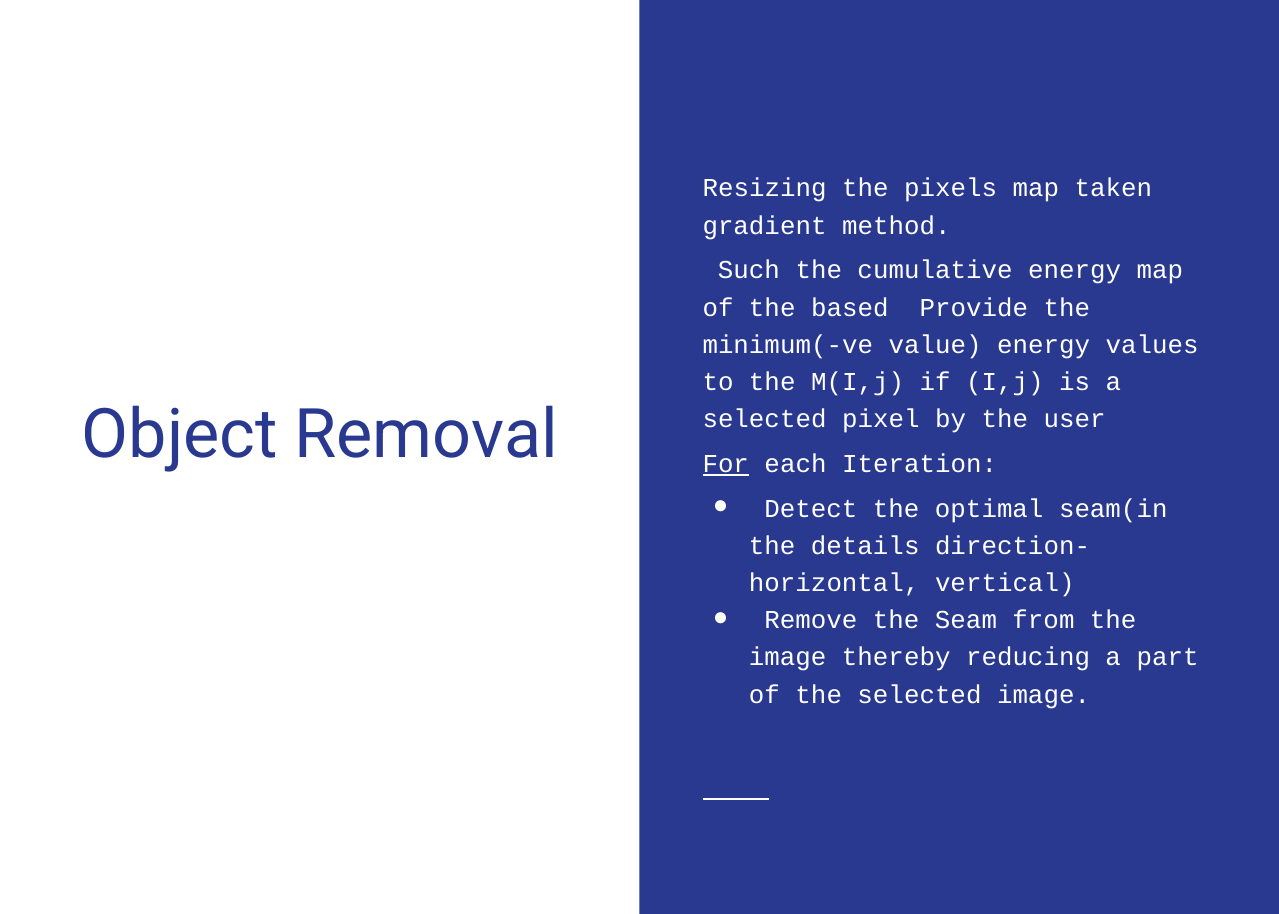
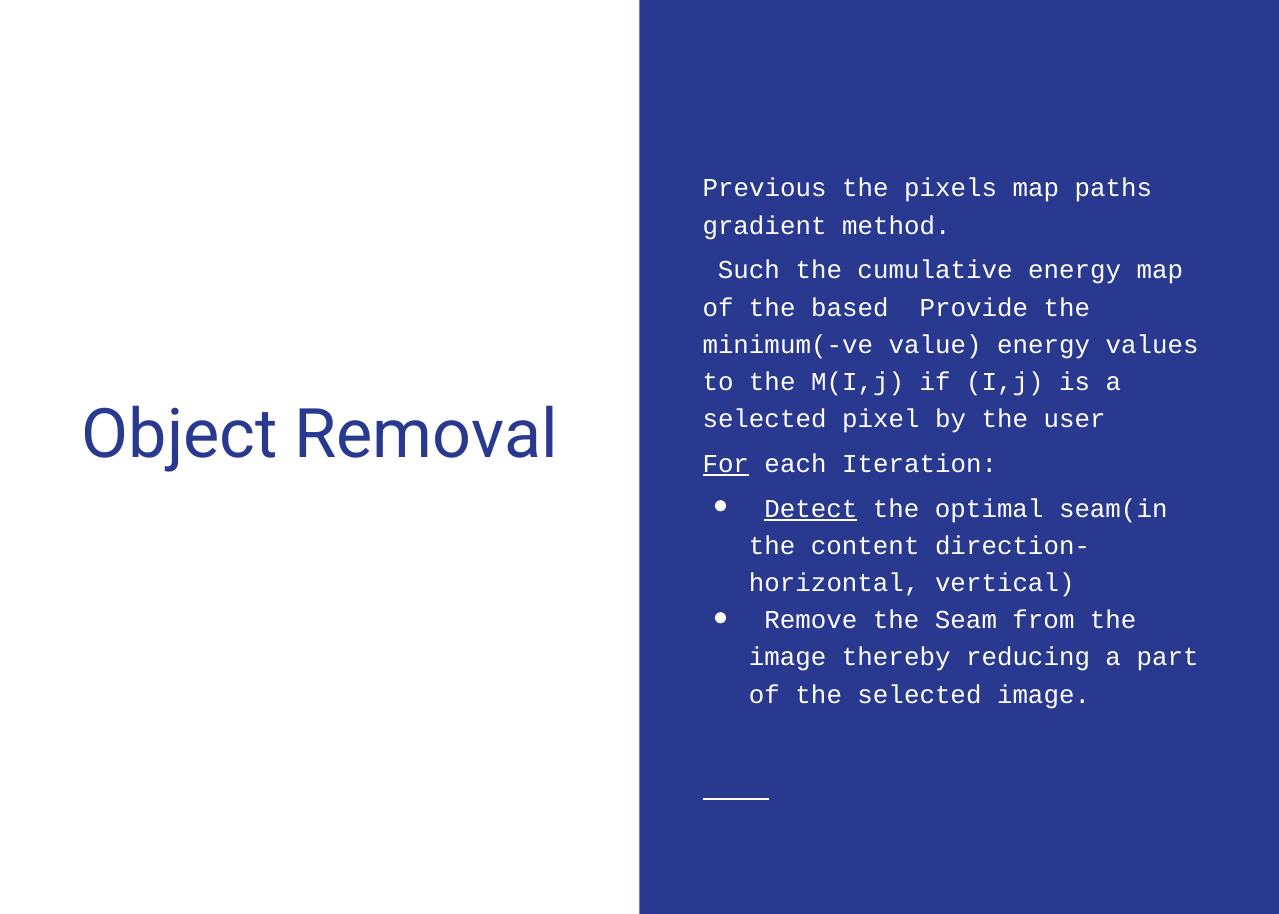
Resizing: Resizing -> Previous
taken: taken -> paths
Detect underline: none -> present
details: details -> content
